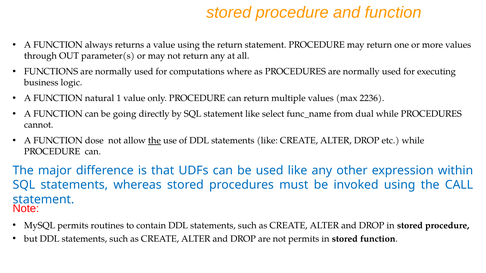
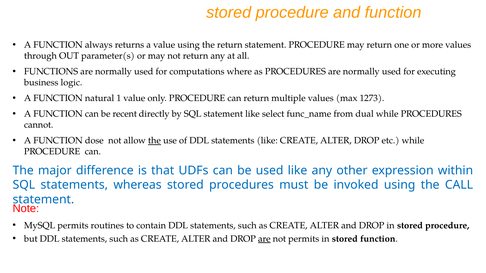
2236: 2236 -> 1273
going: going -> recent
are at (264, 239) underline: none -> present
